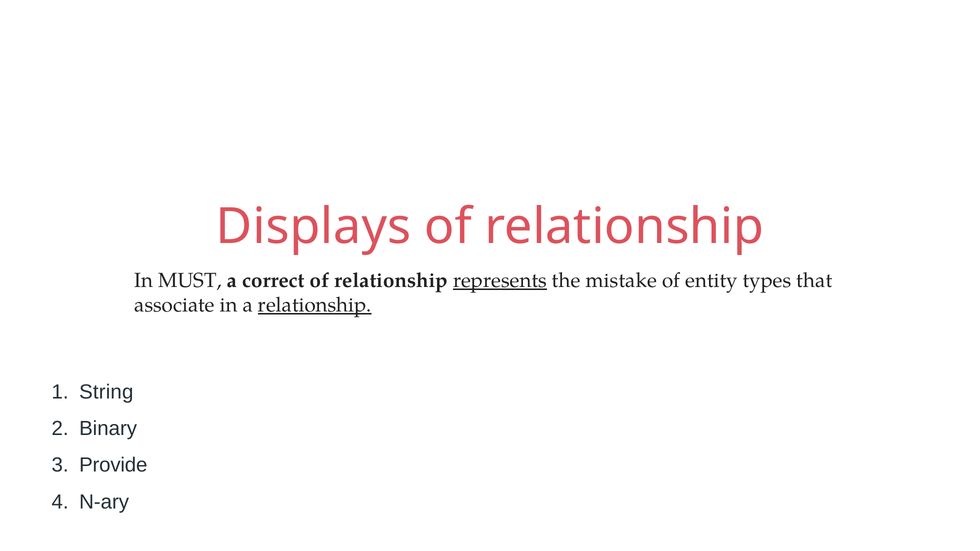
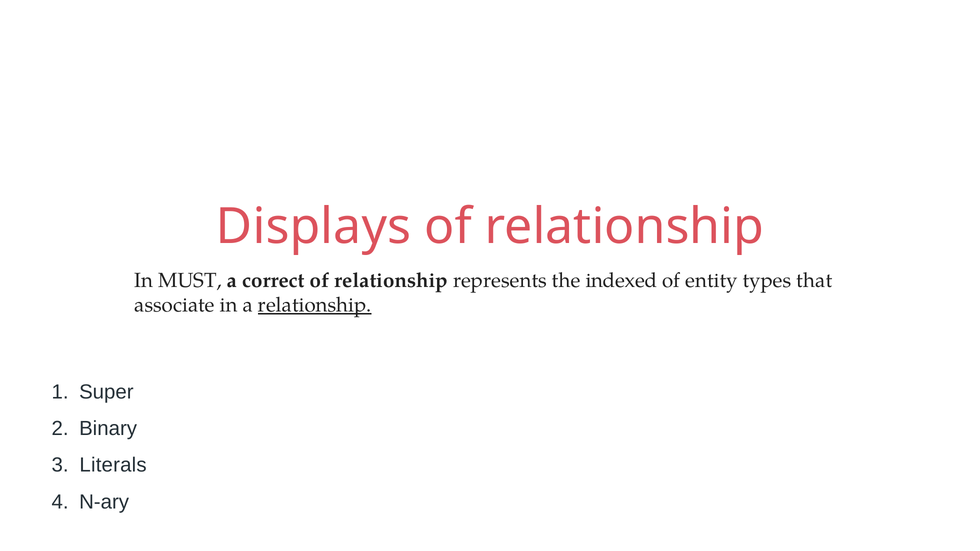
represents underline: present -> none
mistake: mistake -> indexed
String: String -> Super
Provide: Provide -> Literals
